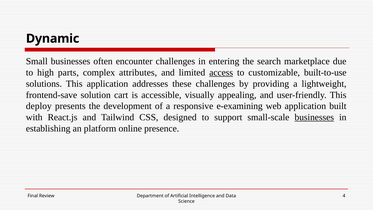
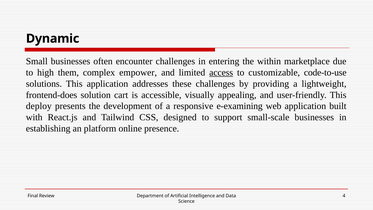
search: search -> within
parts: parts -> them
attributes: attributes -> empower
built-to-use: built-to-use -> code-to-use
frontend-save: frontend-save -> frontend-does
businesses at (314, 117) underline: present -> none
